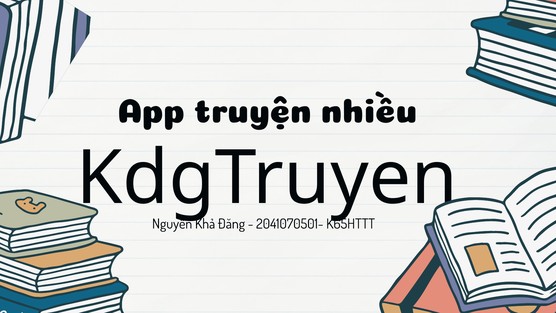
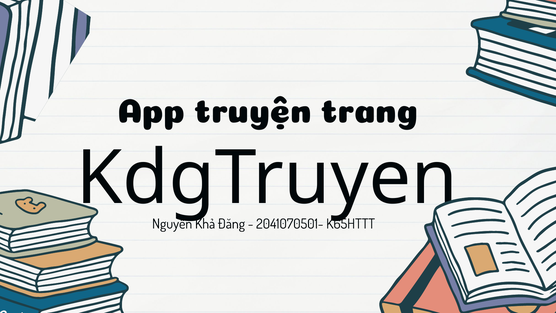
nhiều: nhiều -> trang
